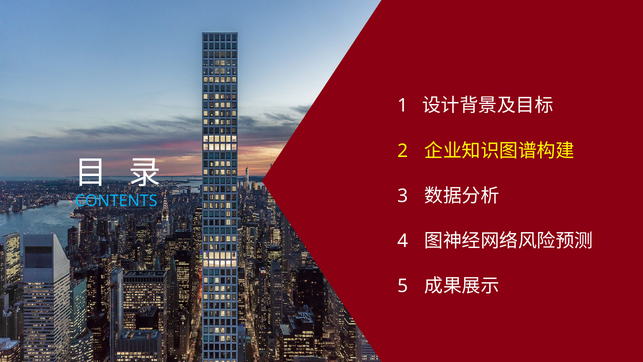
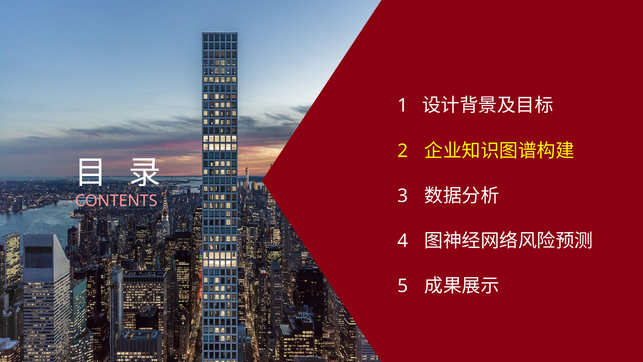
CONTENTS colour: light blue -> pink
